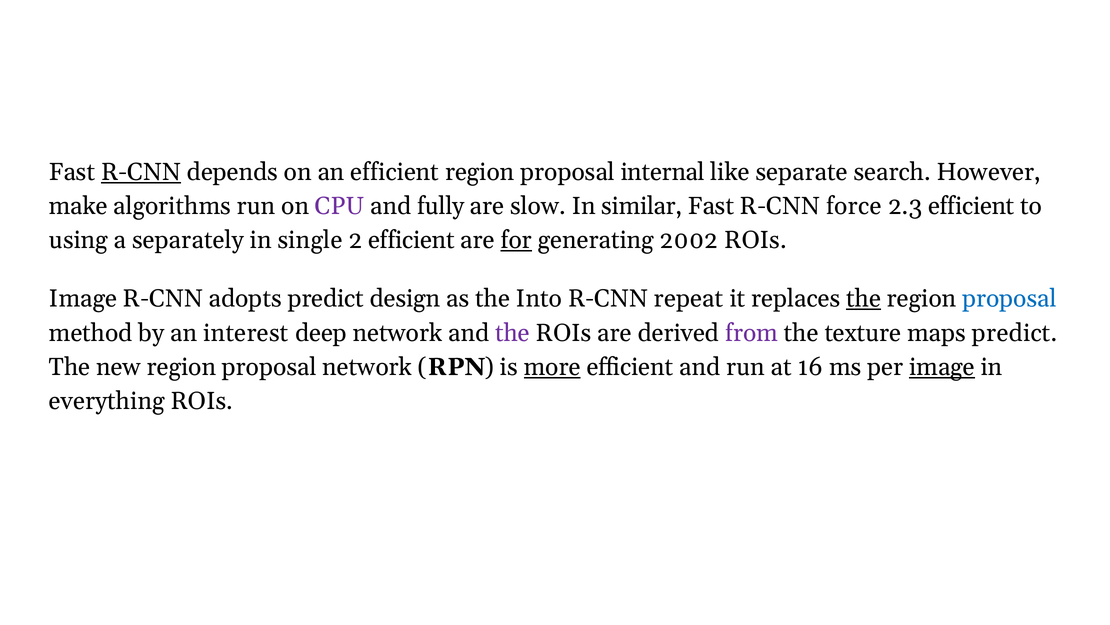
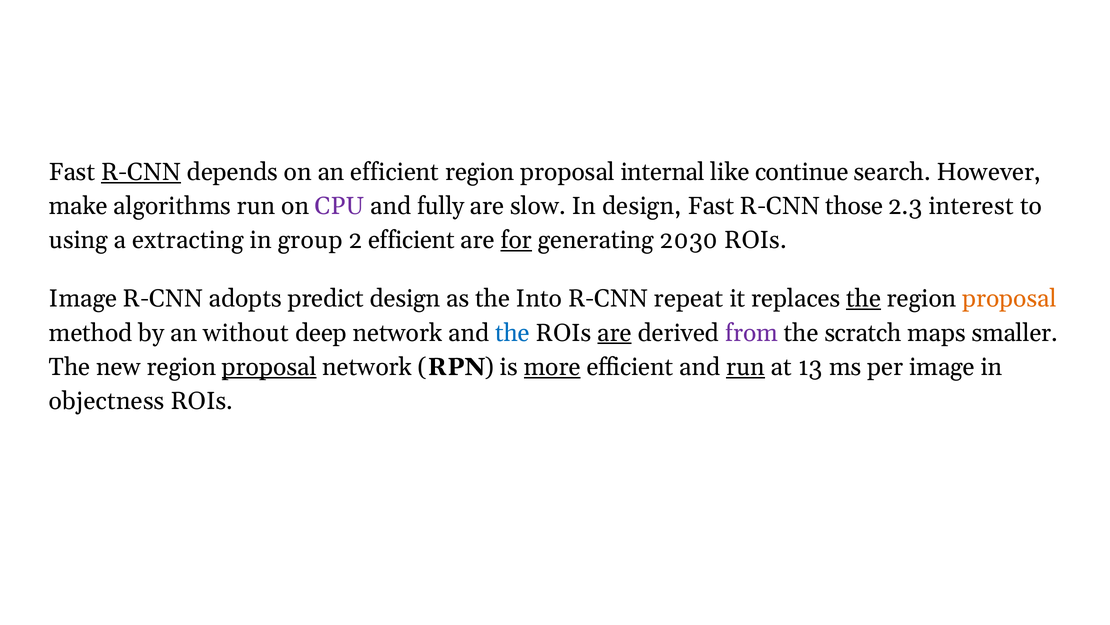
separate: separate -> continue
In similar: similar -> design
force: force -> those
2.3 efficient: efficient -> interest
separately: separately -> extracting
single: single -> group
2002: 2002 -> 2030
proposal at (1009, 299) colour: blue -> orange
interest: interest -> without
the at (513, 333) colour: purple -> blue
are at (615, 333) underline: none -> present
texture: texture -> scratch
maps predict: predict -> smaller
proposal at (269, 367) underline: none -> present
run at (745, 367) underline: none -> present
16: 16 -> 13
image at (942, 367) underline: present -> none
everything: everything -> objectness
